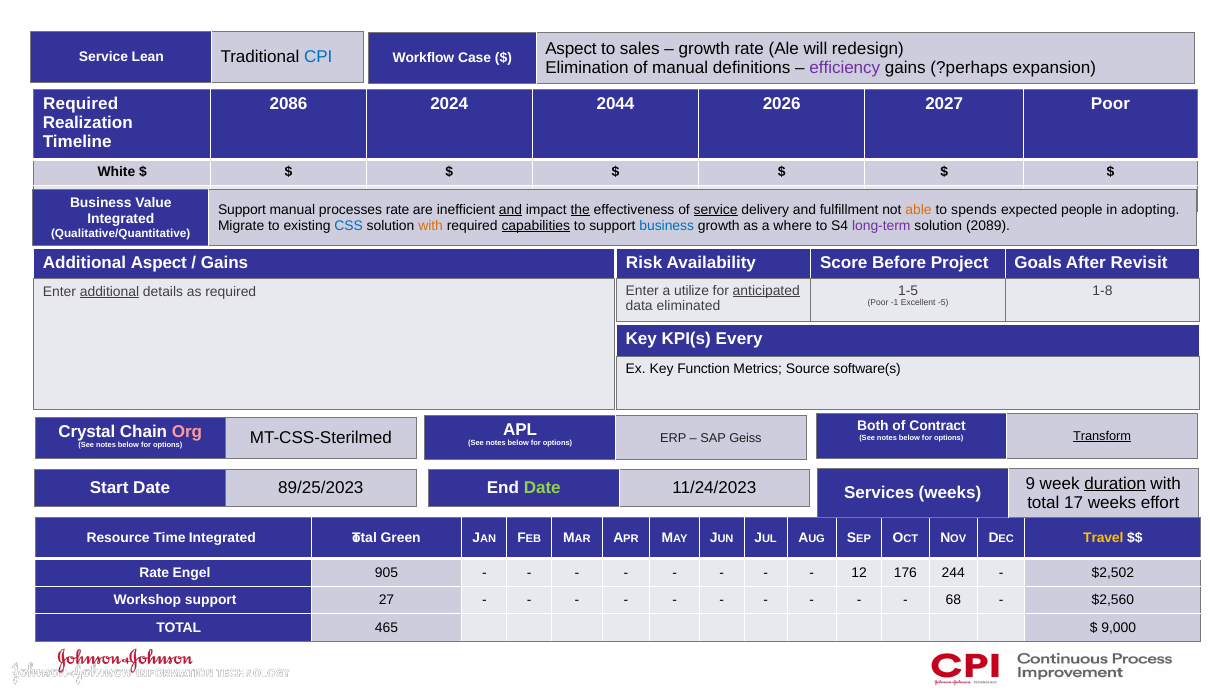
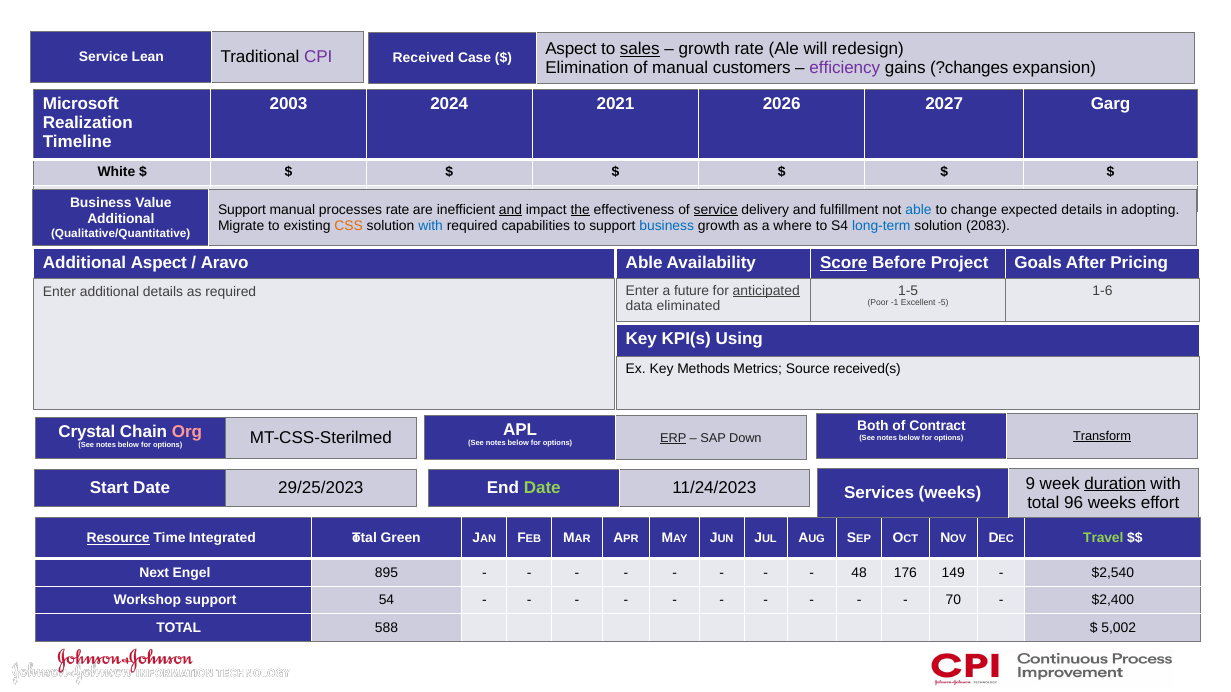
sales underline: none -> present
CPI colour: blue -> purple
Workflow: Workflow -> Received
definitions: definitions -> customers
?perhaps: ?perhaps -> ?changes
Required at (81, 104): Required -> Microsoft
2086: 2086 -> 2003
2044: 2044 -> 2021
2027 Poor: Poor -> Garg
able at (919, 210) colour: orange -> blue
spends: spends -> change
expected people: people -> details
Integrated at (121, 219): Integrated -> Additional
CSS colour: blue -> orange
with at (431, 226) colour: orange -> blue
capabilities underline: present -> none
long-term colour: purple -> blue
2089: 2089 -> 2083
Gains at (225, 263): Gains -> Aravo
Risk at (644, 263): Risk -> Able
Score underline: none -> present
Revisit: Revisit -> Pricing
utilize: utilize -> future
1-8: 1-8 -> 1-6
additional at (110, 292) underline: present -> none
Every: Every -> Using
Function: Function -> Methods
software(s: software(s -> received(s
ERP underline: none -> present
Geiss: Geiss -> Down
89/25/2023: 89/25/2023 -> 29/25/2023
17: 17 -> 96
Resource underline: none -> present
Travel colour: yellow -> light green
Rate at (154, 573): Rate -> Next
905: 905 -> 895
12: 12 -> 48
244: 244 -> 149
$2,502: $2,502 -> $2,540
27: 27 -> 54
68: 68 -> 70
$2,560: $2,560 -> $2,400
465: 465 -> 588
9,000: 9,000 -> 5,002
